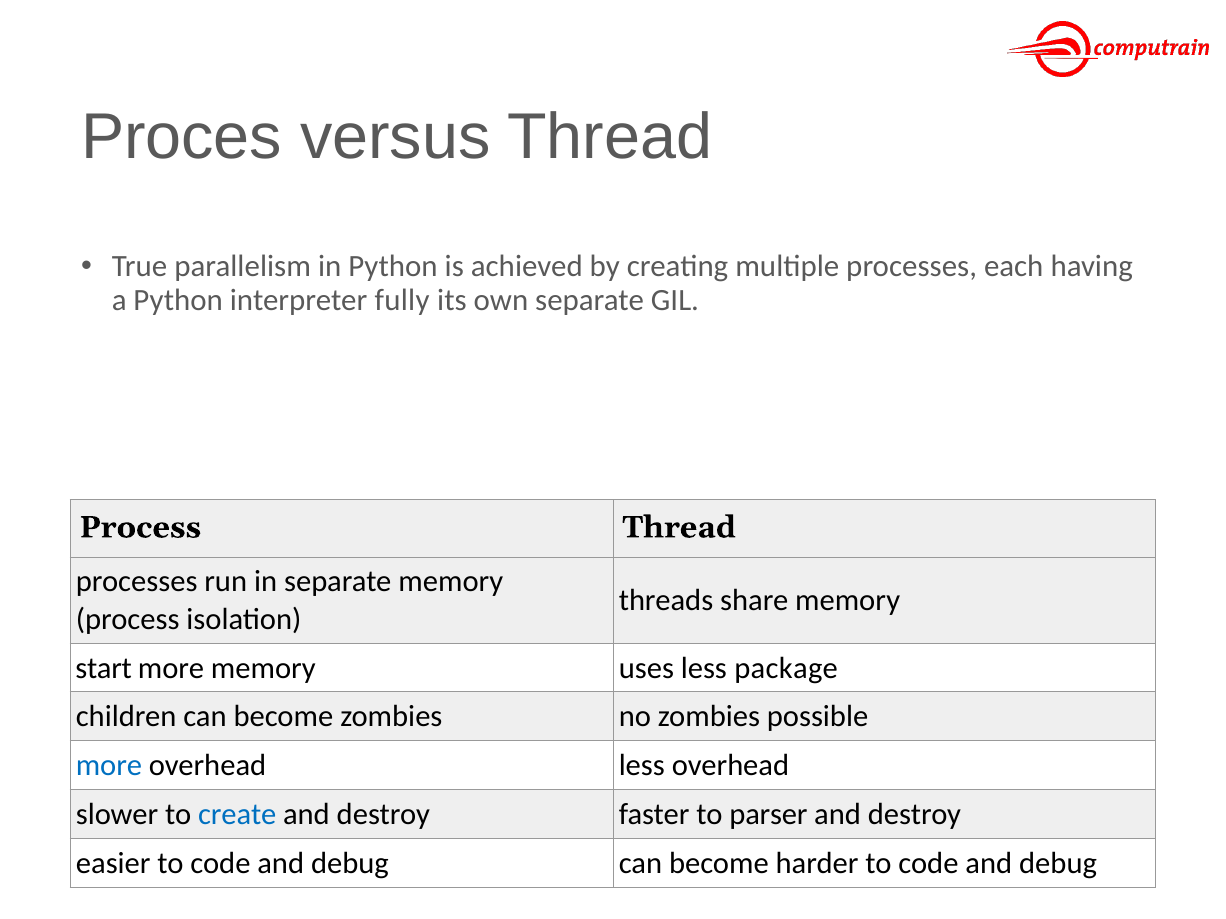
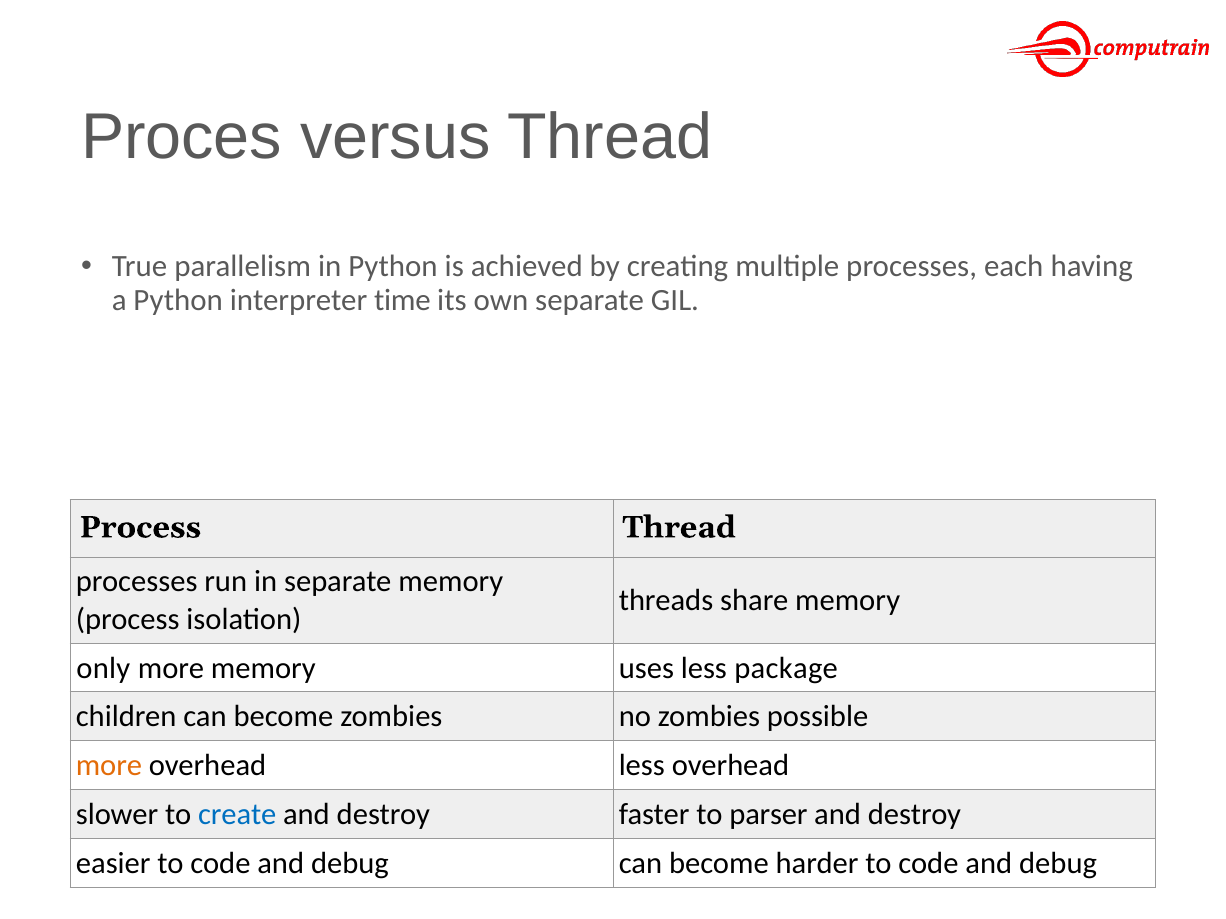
fully: fully -> time
start: start -> only
more at (109, 766) colour: blue -> orange
